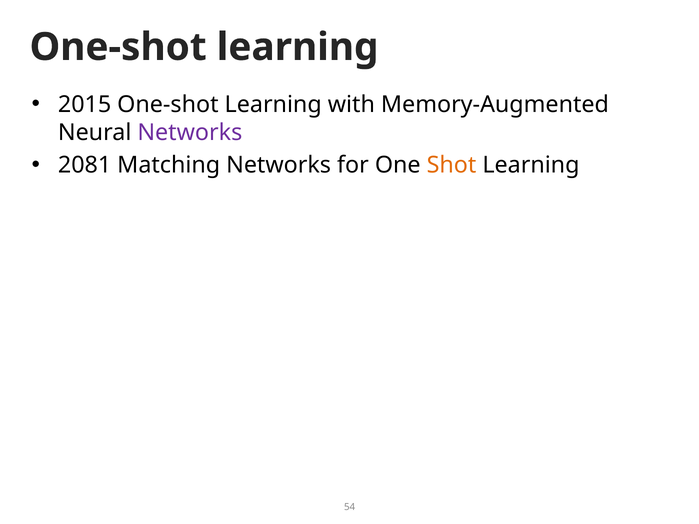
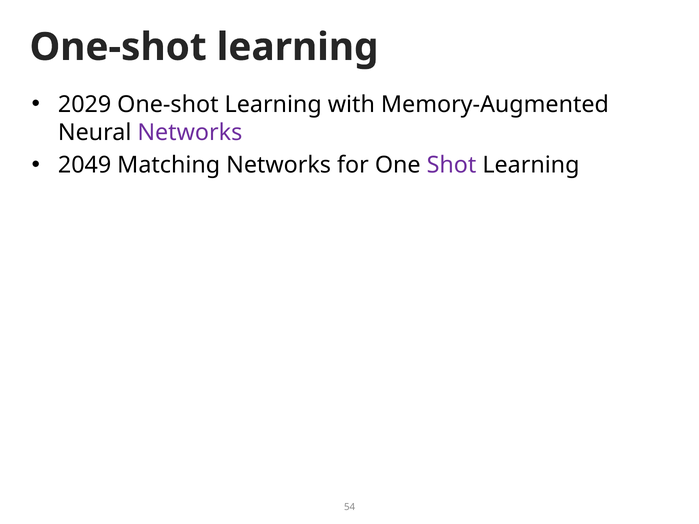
2015: 2015 -> 2029
2081: 2081 -> 2049
Shot colour: orange -> purple
